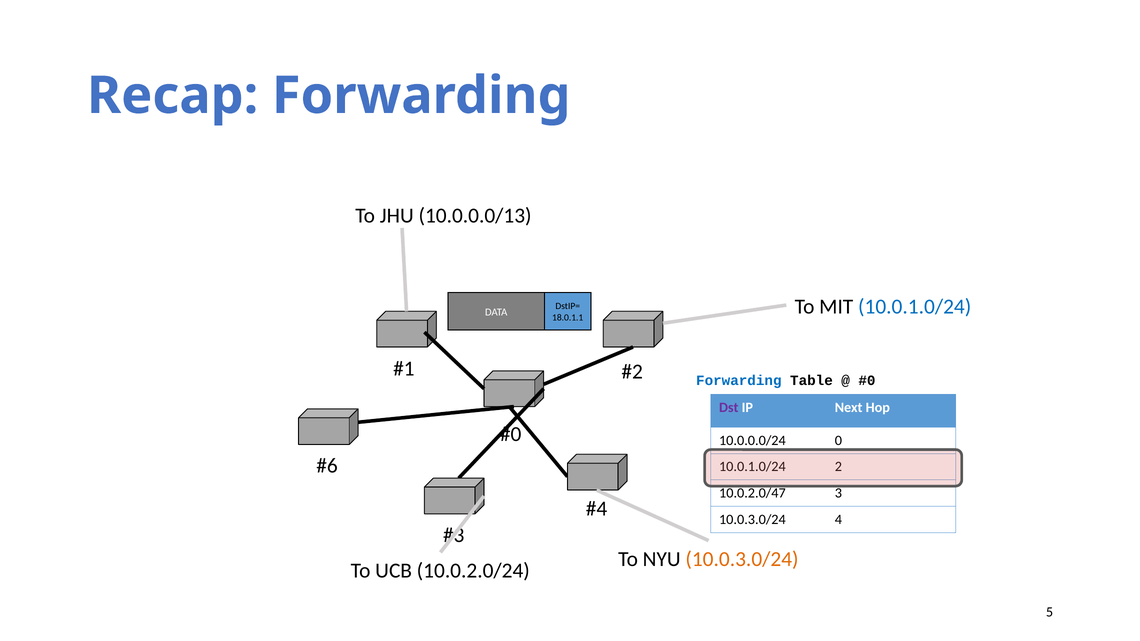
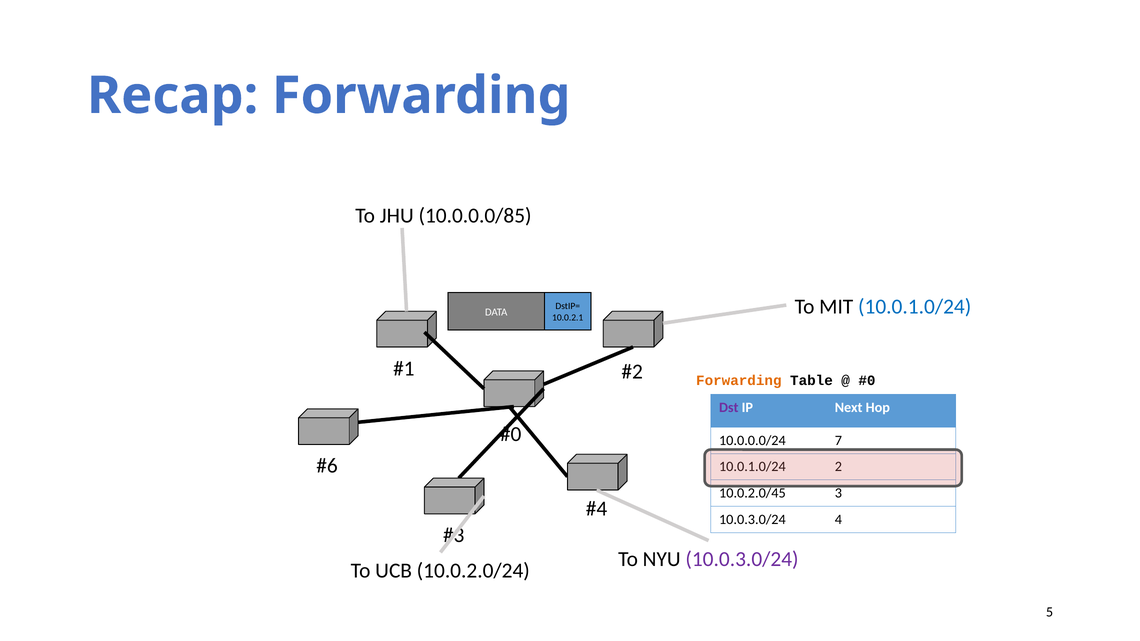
10.0.0.0/13: 10.0.0.0/13 -> 10.0.0.0/85
18.0.1.1: 18.0.1.1 -> 10.0.2.1
Forwarding at (739, 381) colour: blue -> orange
0: 0 -> 7
10.0.2.0/47: 10.0.2.0/47 -> 10.0.2.0/45
10.0.3.0/24 at (742, 559) colour: orange -> purple
